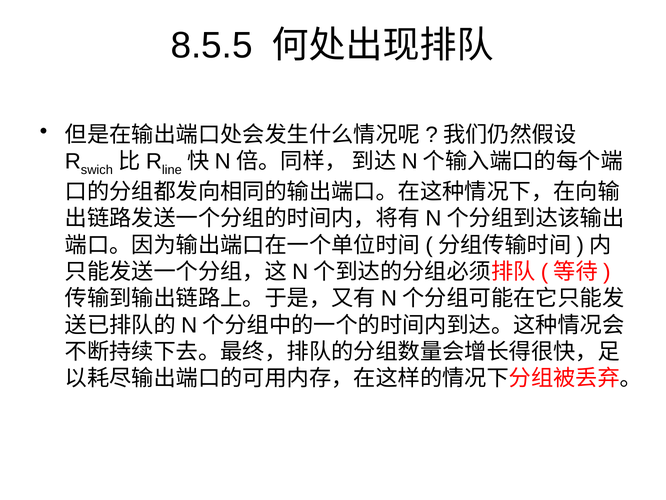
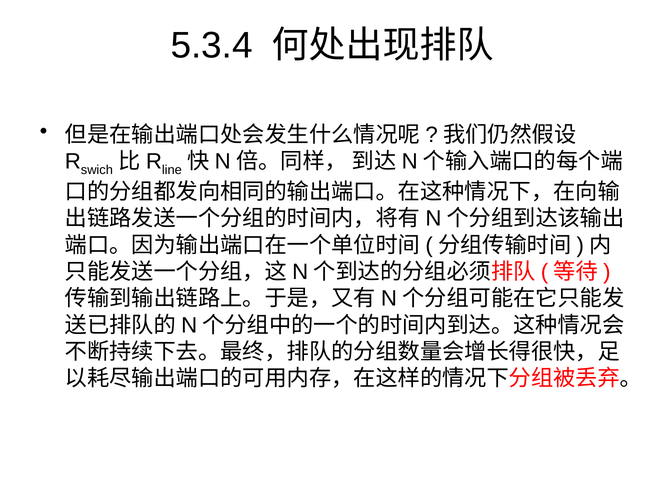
8.5.5: 8.5.5 -> 5.3.4
